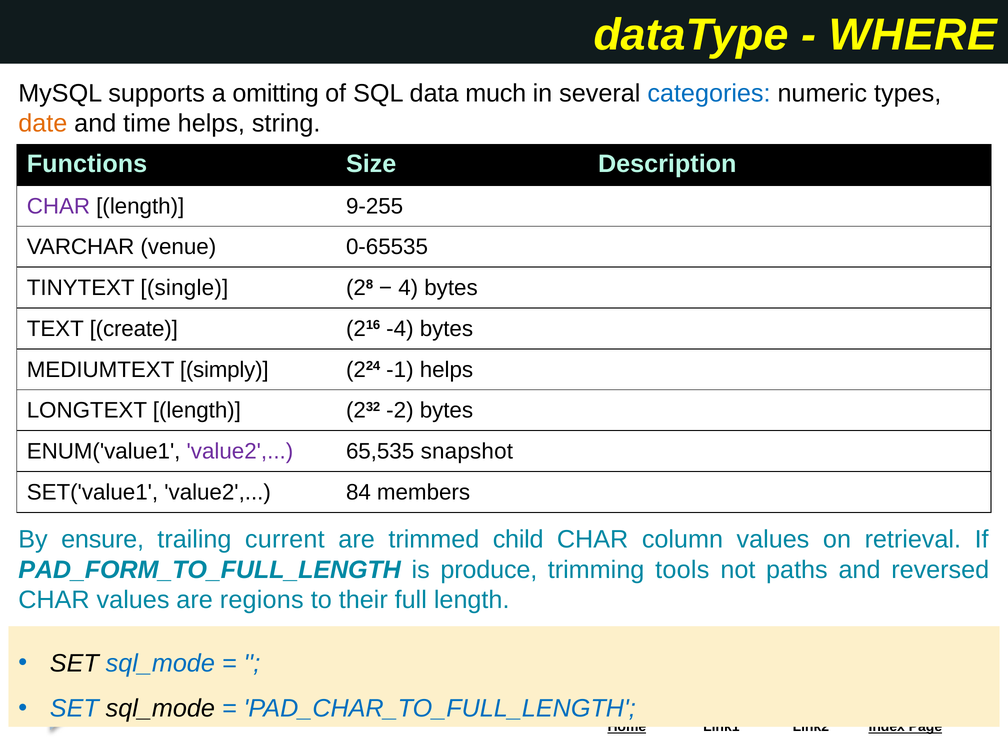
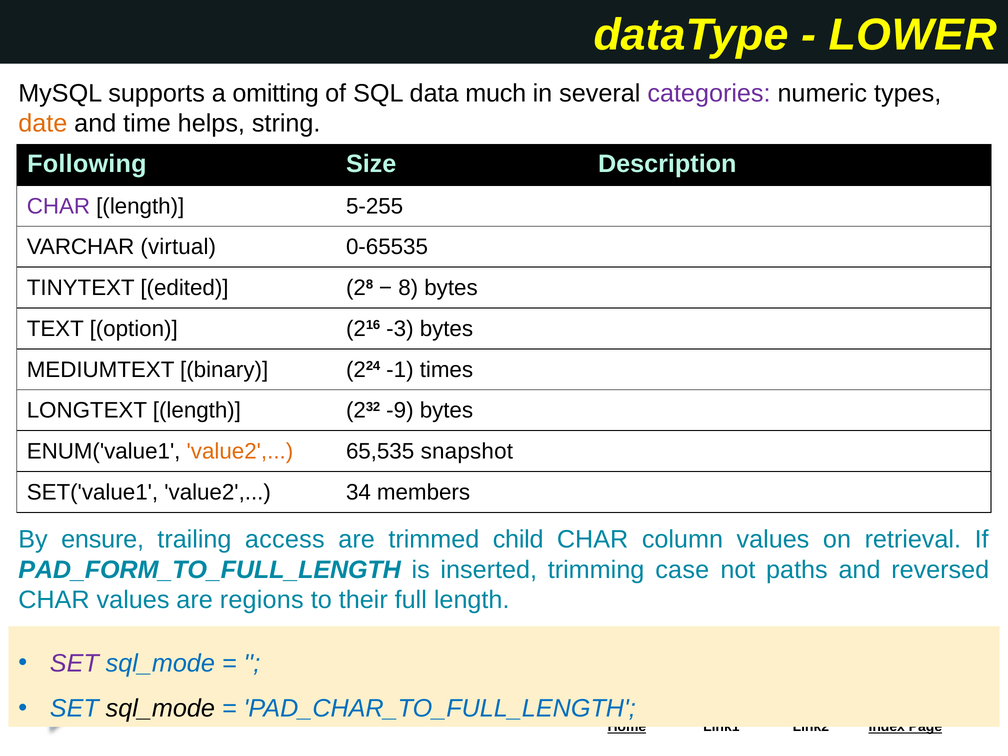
WHERE: WHERE -> LOWER
categories colour: blue -> purple
Functions: Functions -> Following
9-255: 9-255 -> 5-255
venue: venue -> virtual
single: single -> edited
4: 4 -> 8
create: create -> option
-4: -4 -> -3
simply: simply -> binary
-1 helps: helps -> times
-2: -2 -> -9
value2 at (240, 451) colour: purple -> orange
84: 84 -> 34
current: current -> access
produce: produce -> inserted
tools: tools -> case
SET at (74, 663) colour: black -> purple
